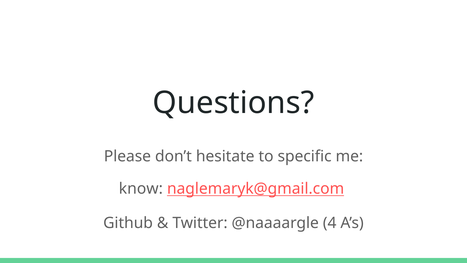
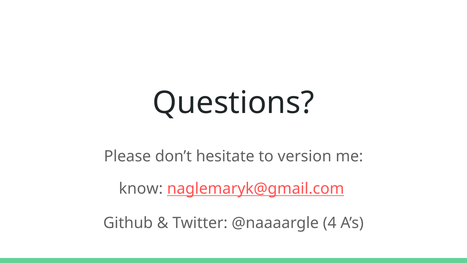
specific: specific -> version
